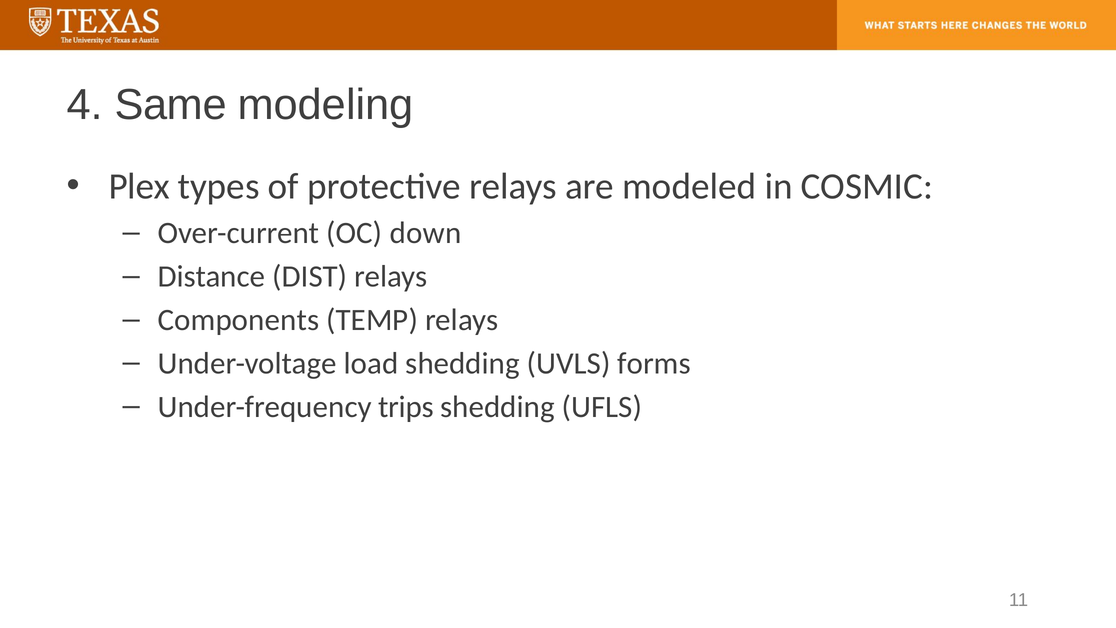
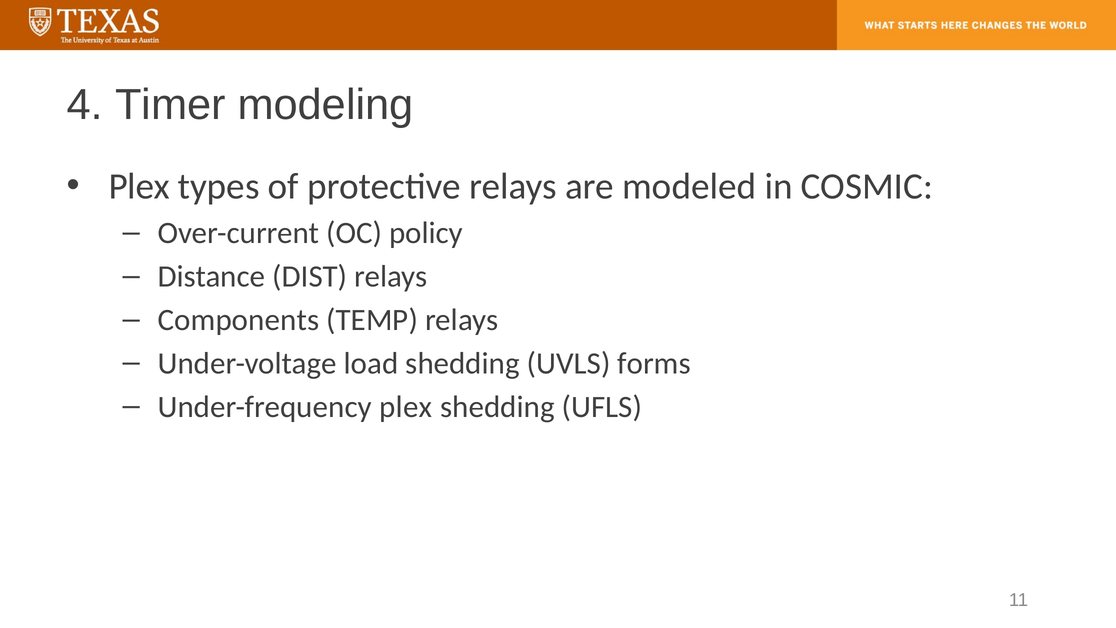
Same: Same -> Timer
down: down -> policy
Under-frequency trips: trips -> plex
